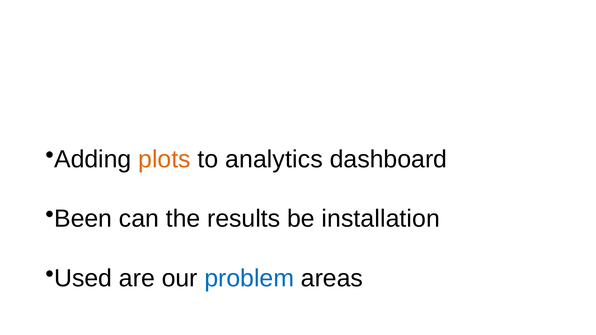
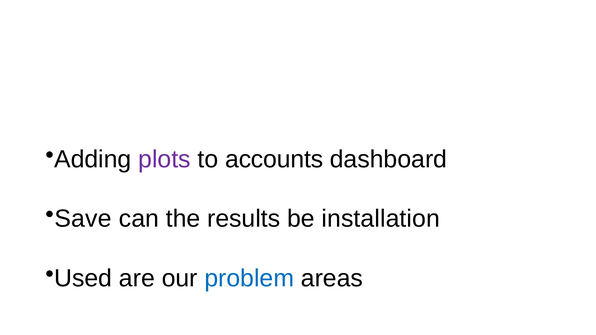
plots colour: orange -> purple
analytics: analytics -> accounts
Been: Been -> Save
